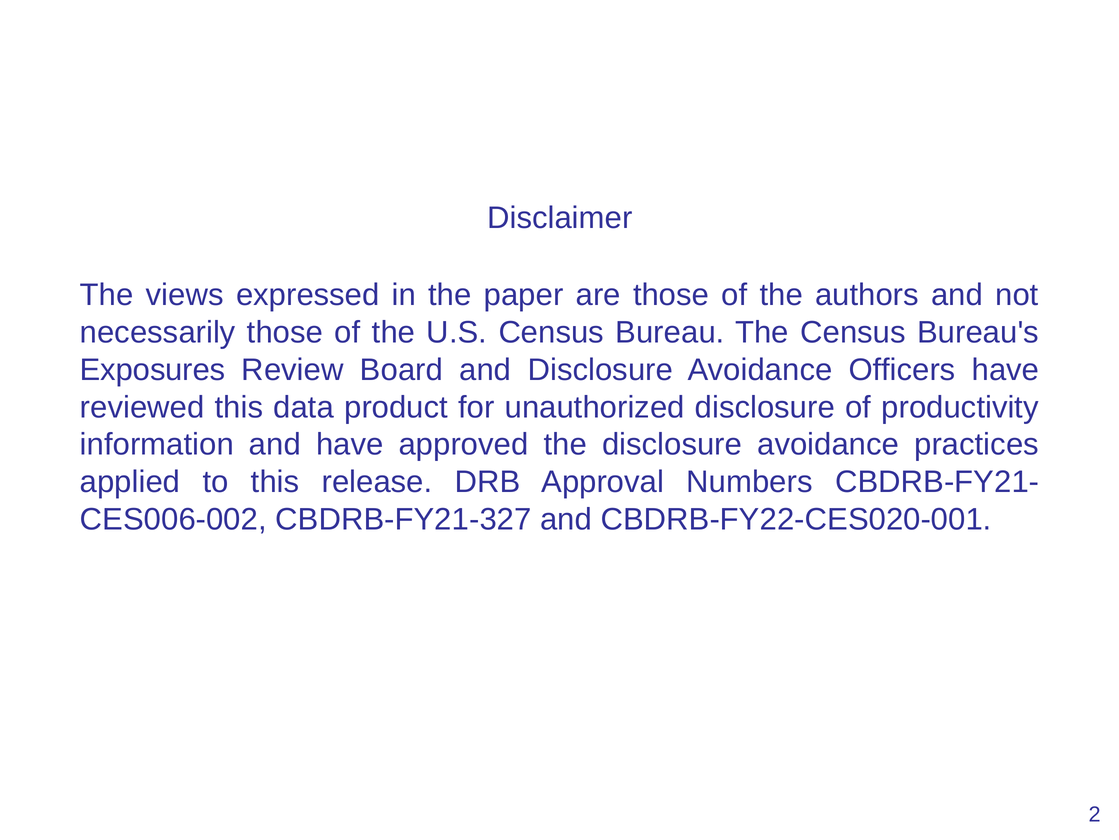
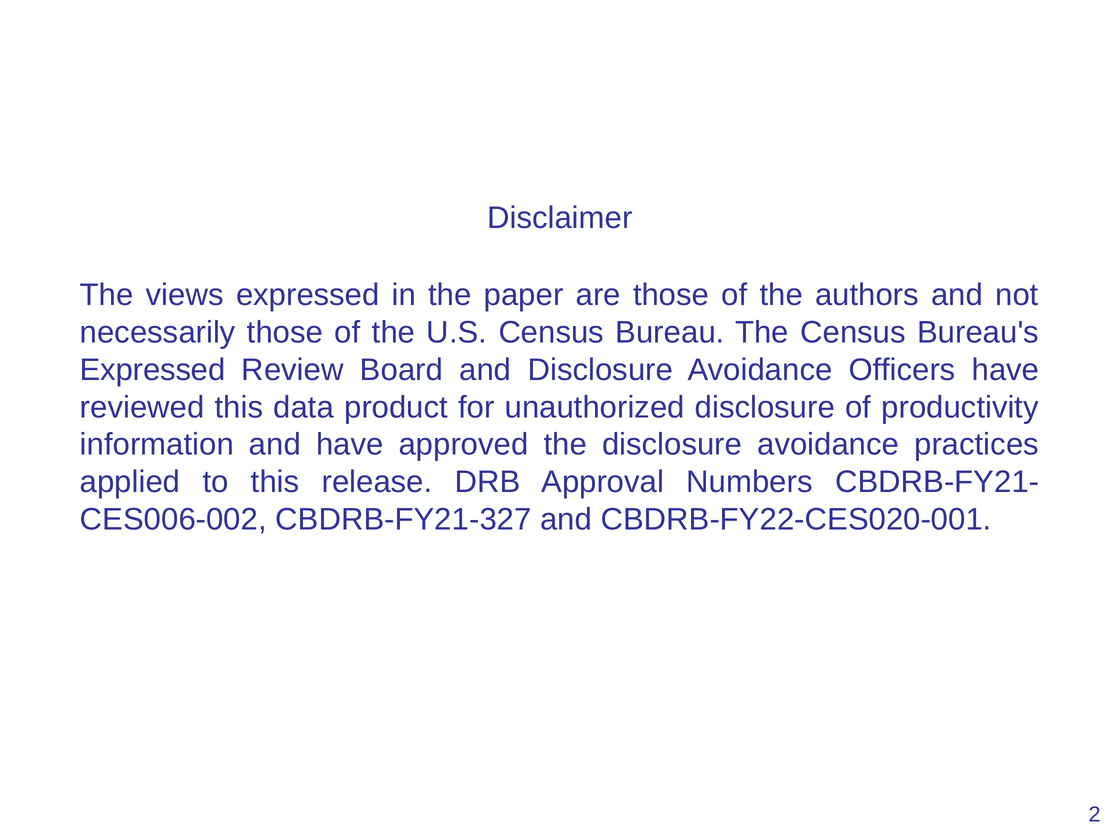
Exposures at (153, 370): Exposures -> Expressed
